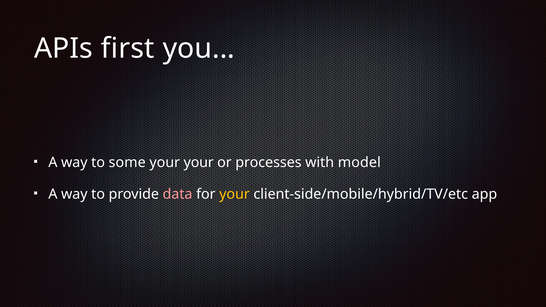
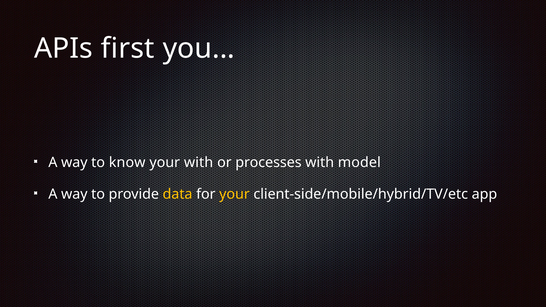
some: some -> know
your your: your -> with
data colour: pink -> yellow
